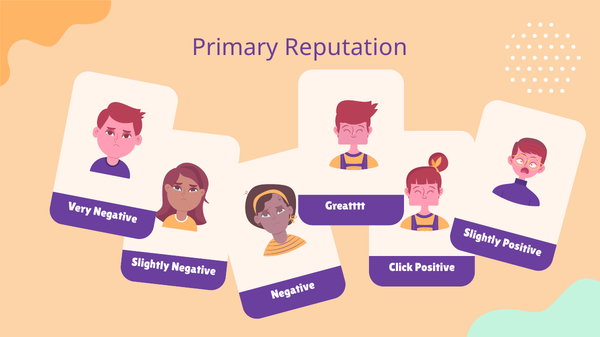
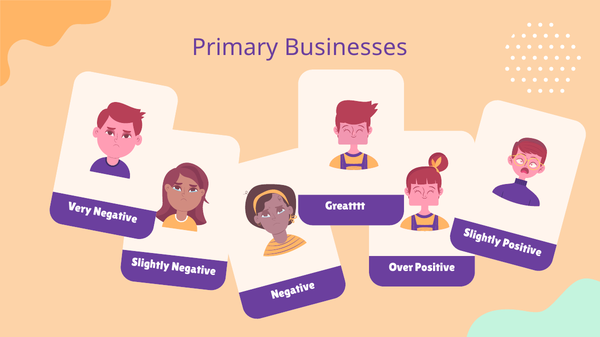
Reputation: Reputation -> Businesses
Click: Click -> Over
